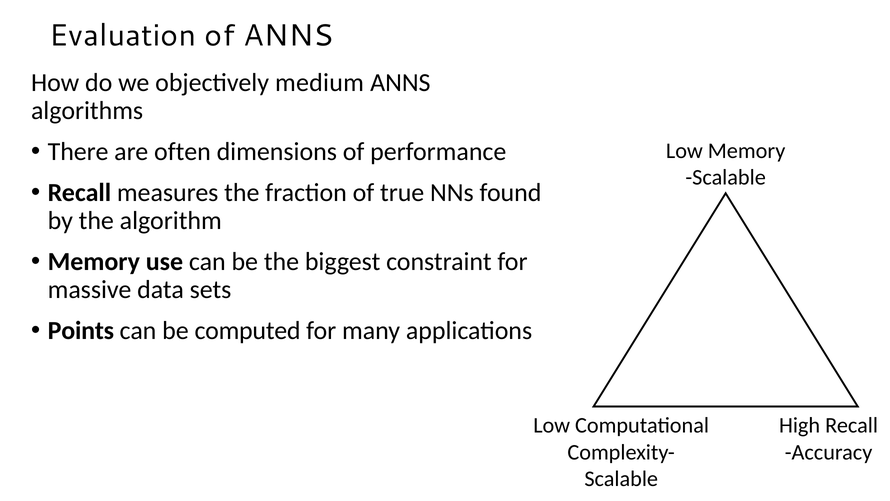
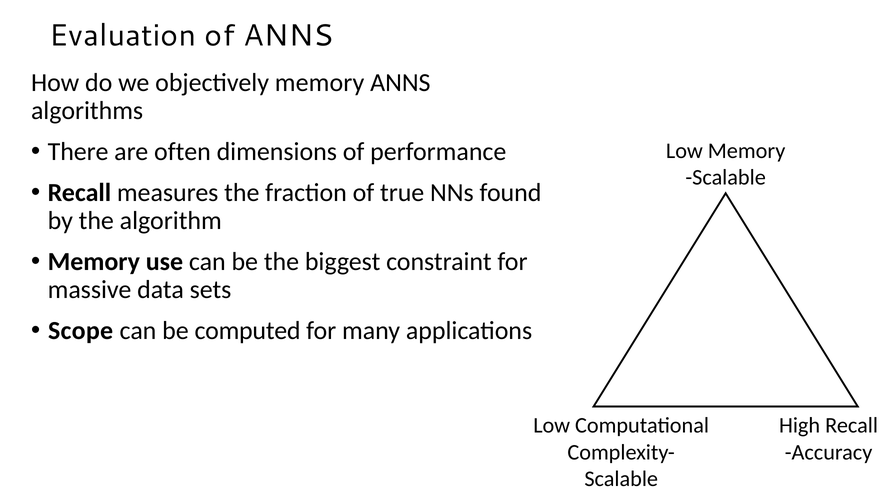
objectively medium: medium -> memory
Points: Points -> Scope
